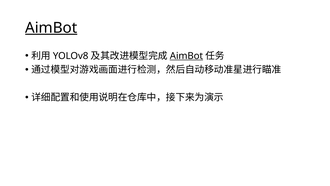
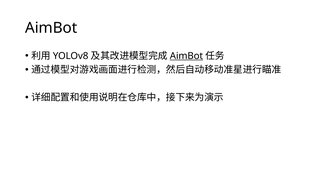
AimBot at (51, 28) underline: present -> none
